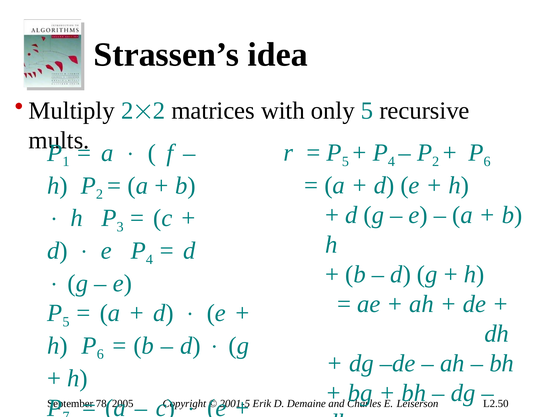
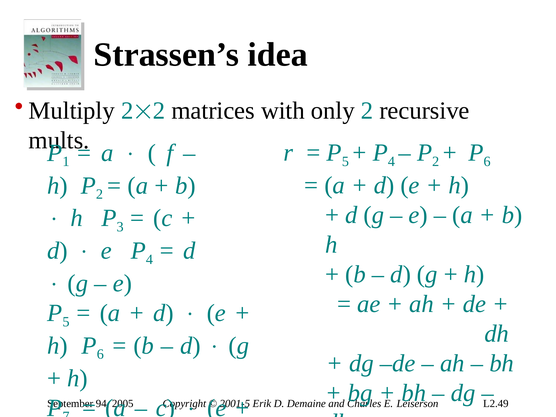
only 5: 5 -> 2
78: 78 -> 94
L2.50: L2.50 -> L2.49
